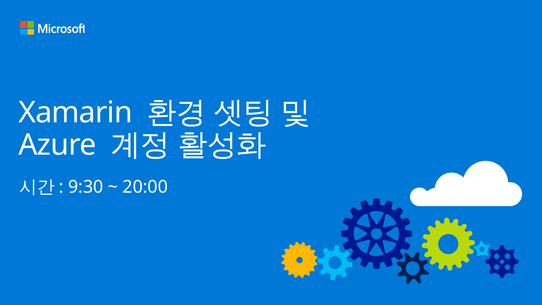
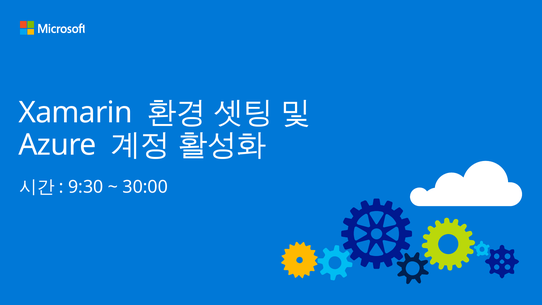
20:00: 20:00 -> 30:00
